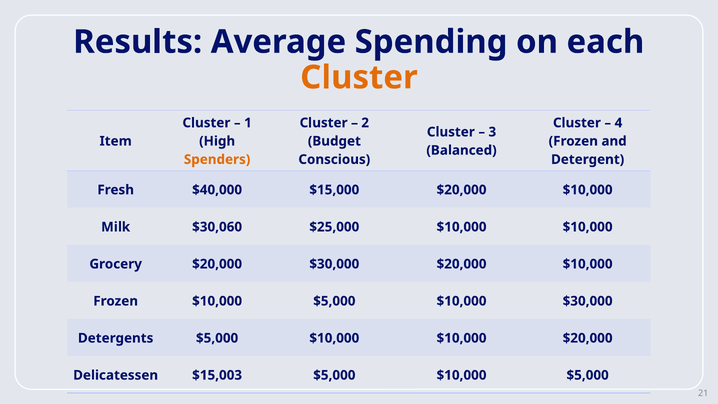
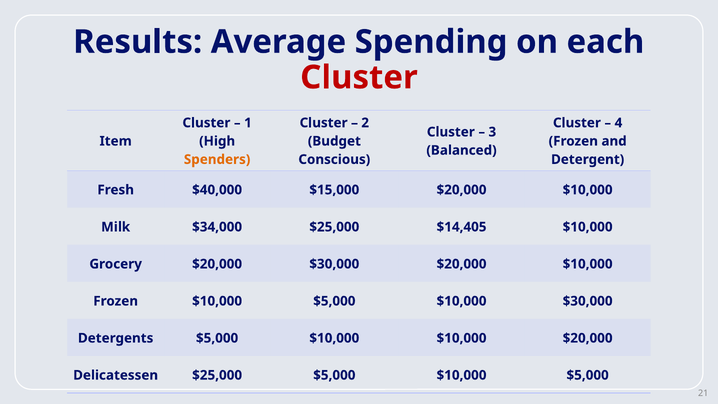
Cluster at (359, 77) colour: orange -> red
$30,060: $30,060 -> $34,000
$25,000 $10,000: $10,000 -> $14,405
Delicatessen $15,003: $15,003 -> $25,000
